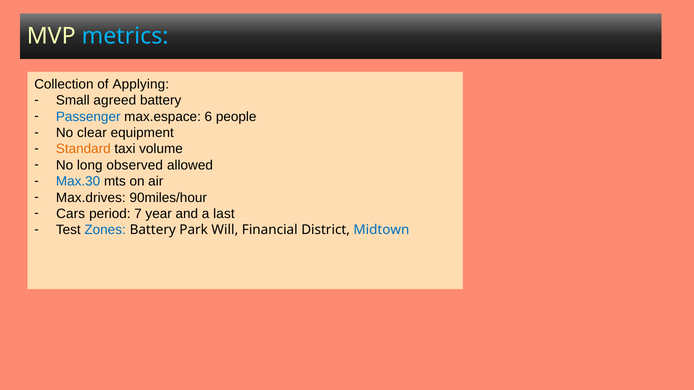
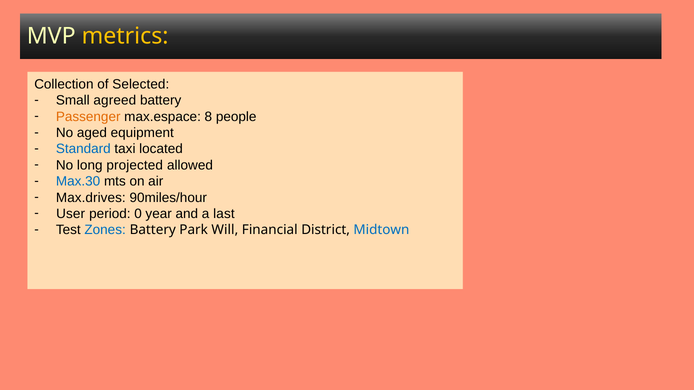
metrics colour: light blue -> yellow
Applying: Applying -> Selected
Passenger colour: blue -> orange
6: 6 -> 8
clear: clear -> aged
Standard colour: orange -> blue
volume: volume -> located
observed: observed -> projected
Cars: Cars -> User
7: 7 -> 0
